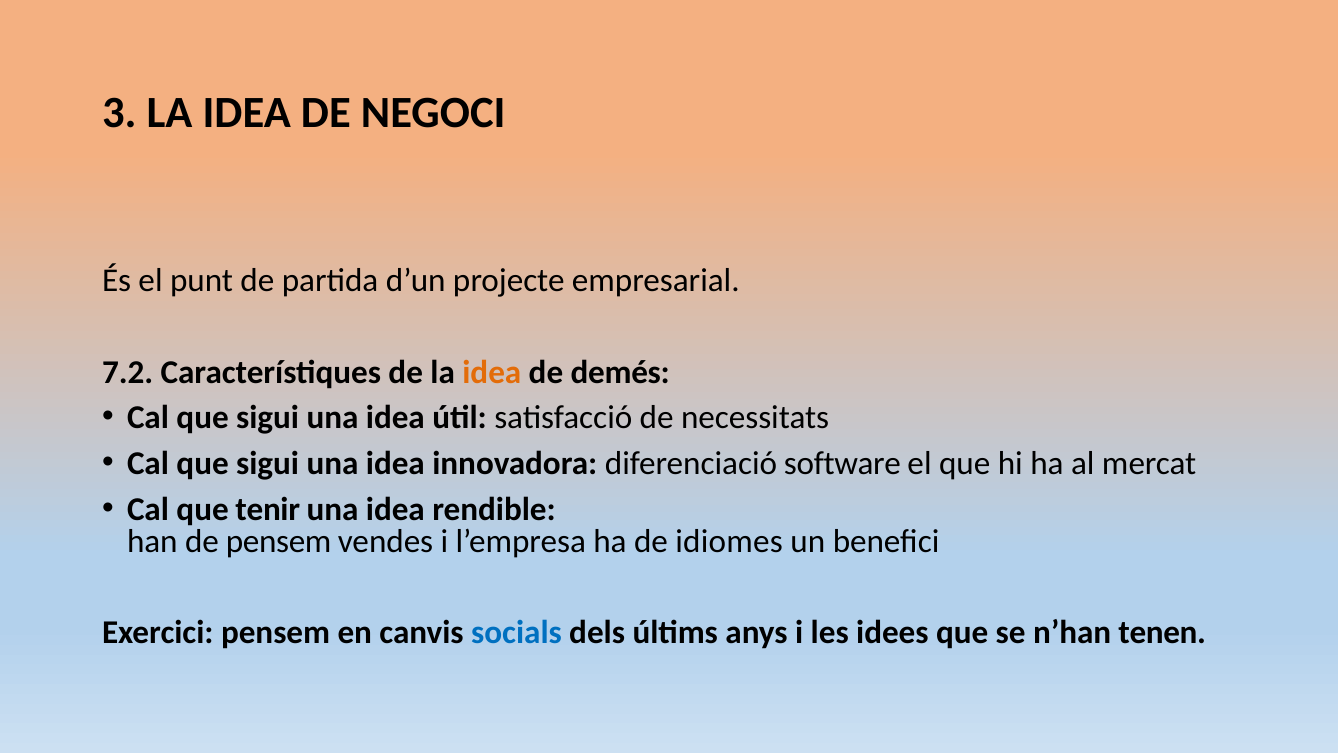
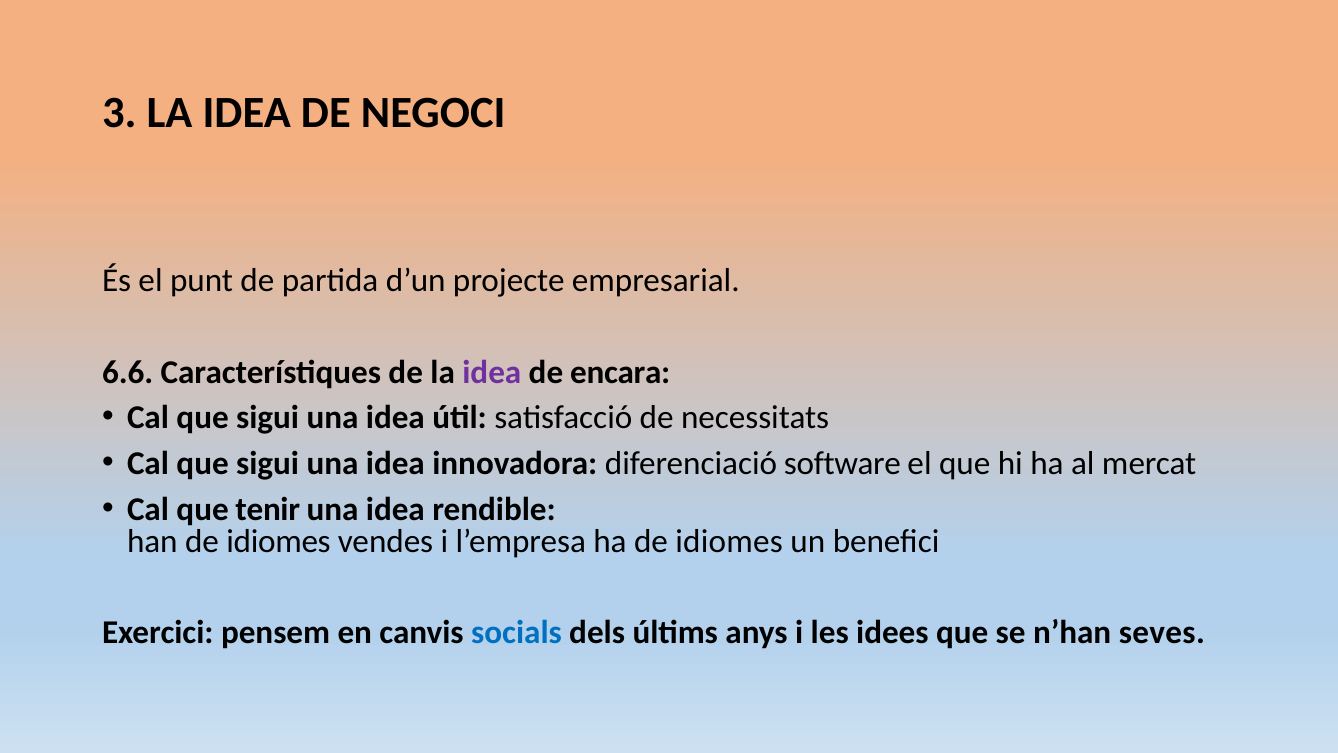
7.2: 7.2 -> 6.6
idea at (492, 372) colour: orange -> purple
demés: demés -> encara
han de pensem: pensem -> idiomes
tenen: tenen -> seves
